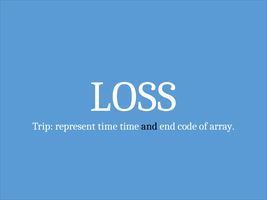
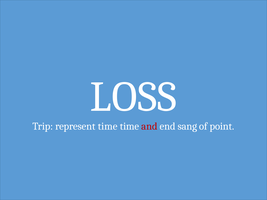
and colour: black -> red
code: code -> sang
array: array -> point
